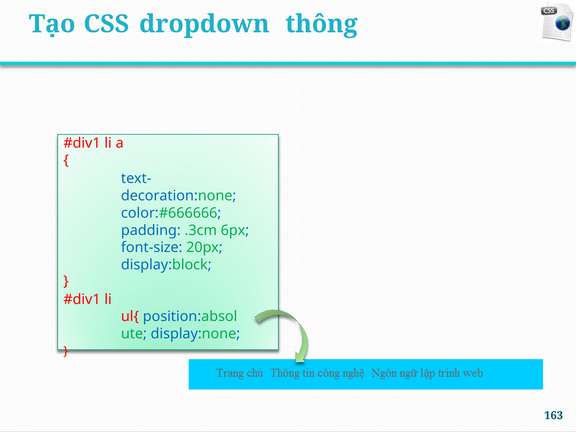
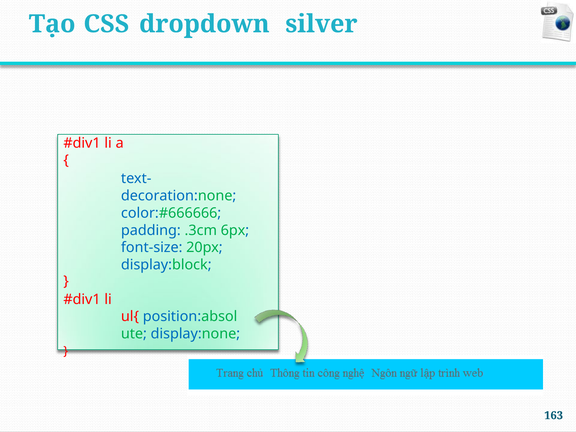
thông: thông -> silver
